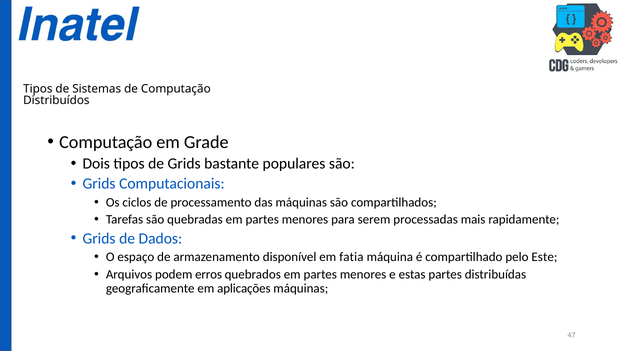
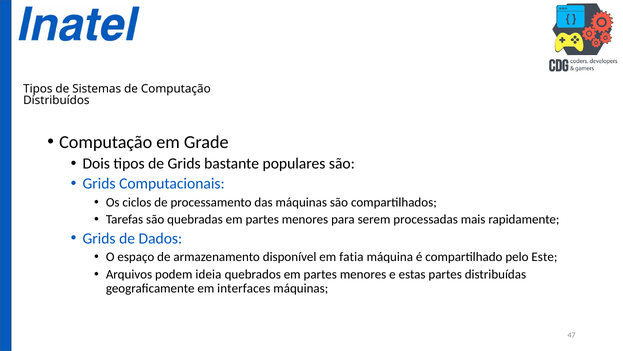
erros: erros -> ideia
aplicações: aplicações -> interfaces
